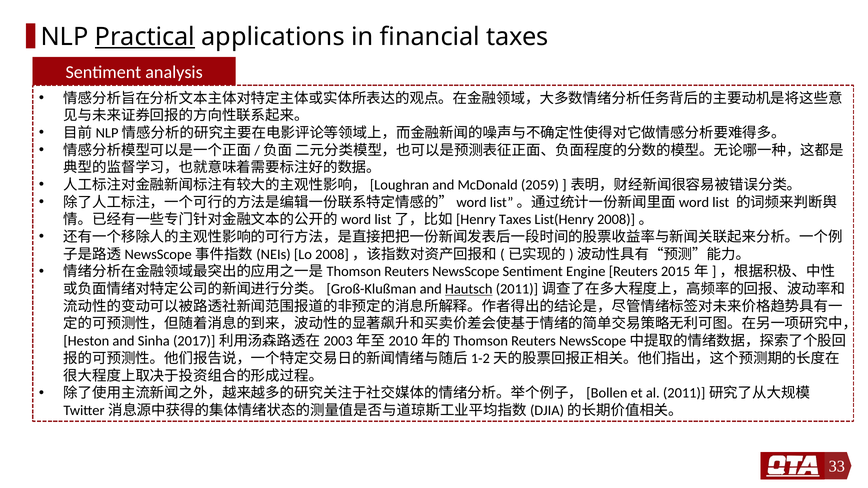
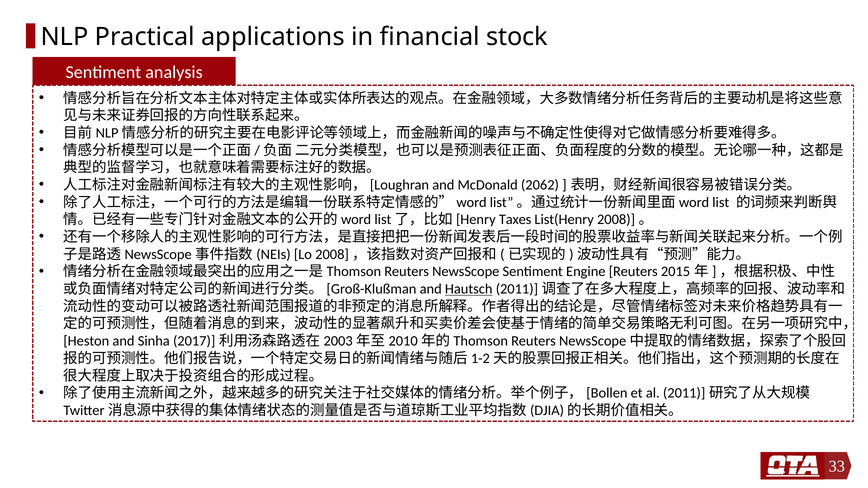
Practical underline: present -> none
financial taxes: taxes -> stock
2059: 2059 -> 2062
